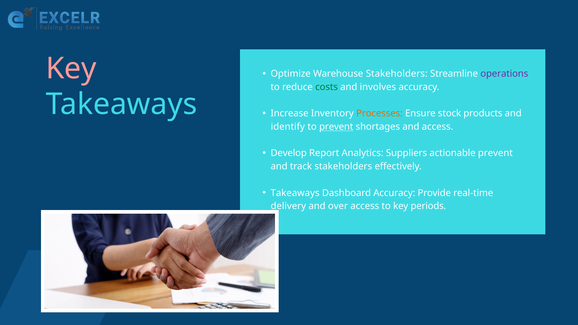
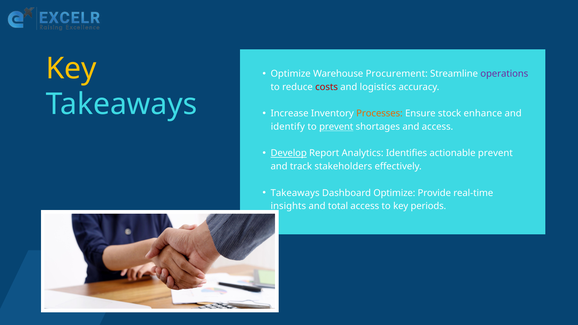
Key at (71, 68) colour: pink -> yellow
Warehouse Stakeholders: Stakeholders -> Procurement
costs colour: green -> red
involves: involves -> logistics
products: products -> enhance
Develop underline: none -> present
Suppliers: Suppliers -> Identifies
Dashboard Accuracy: Accuracy -> Optimize
delivery: delivery -> insights
over: over -> total
